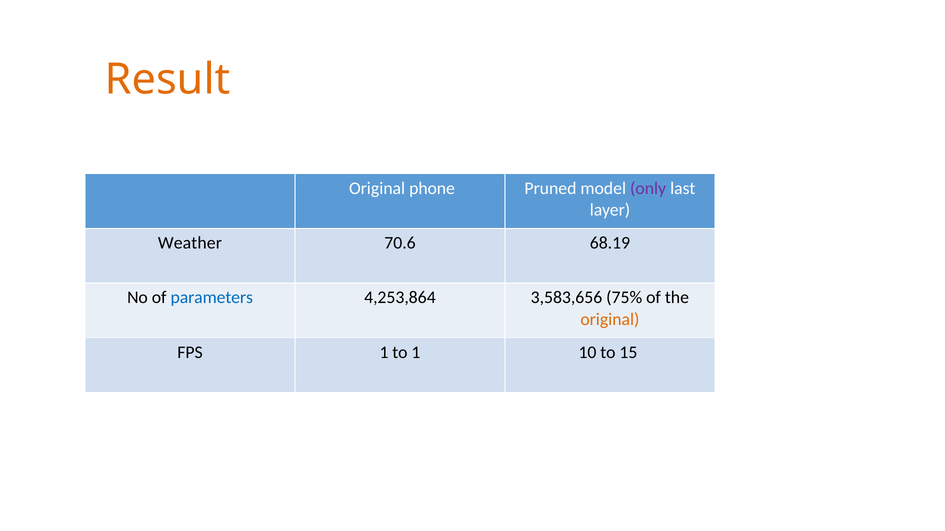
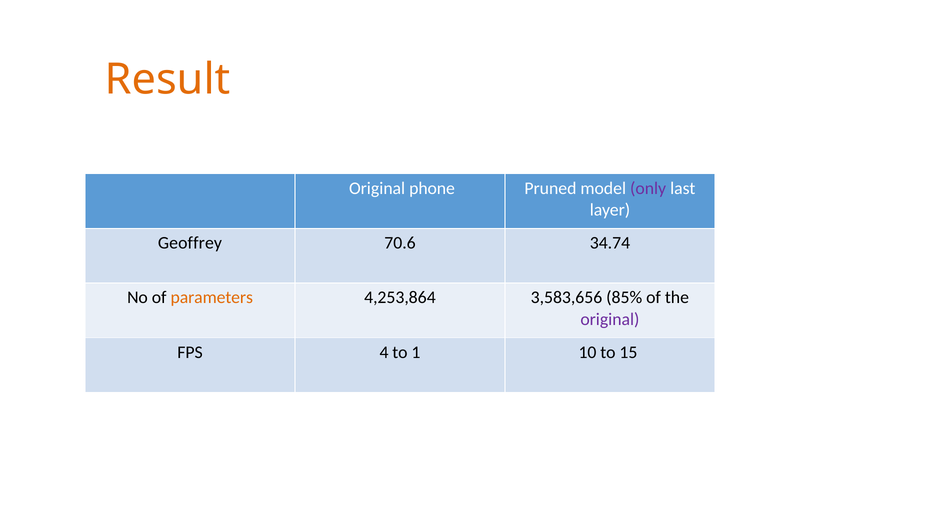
Weather: Weather -> Geoffrey
68.19: 68.19 -> 34.74
parameters colour: blue -> orange
75%: 75% -> 85%
original at (610, 320) colour: orange -> purple
FPS 1: 1 -> 4
